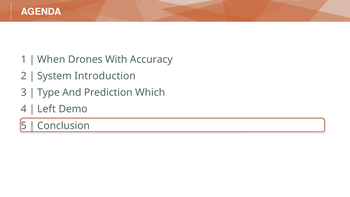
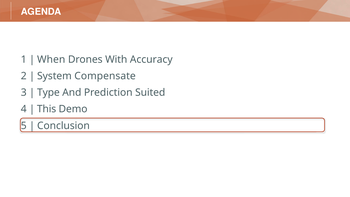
Introduction: Introduction -> Compensate
Which: Which -> Suited
Left: Left -> This
